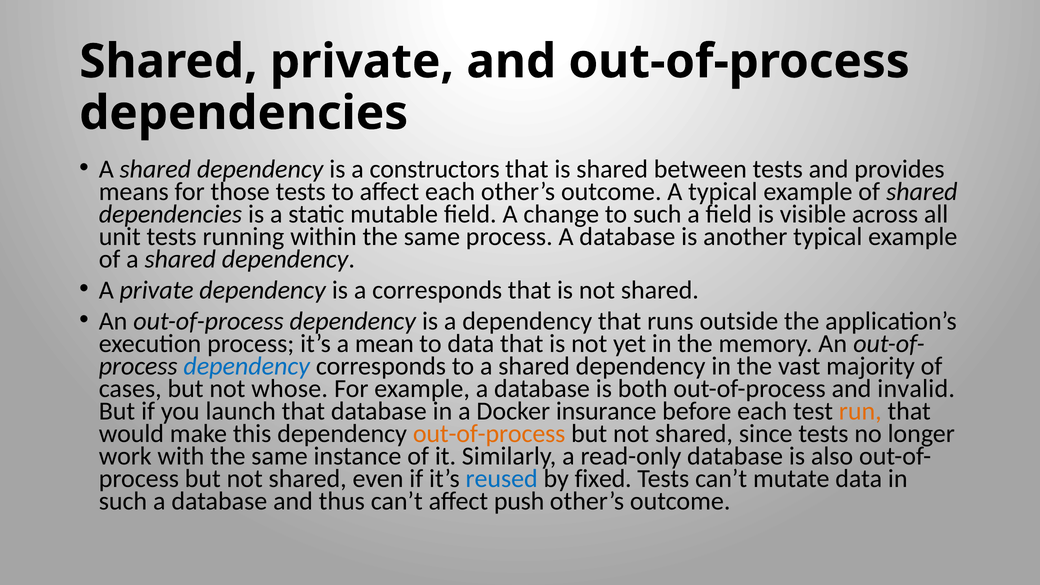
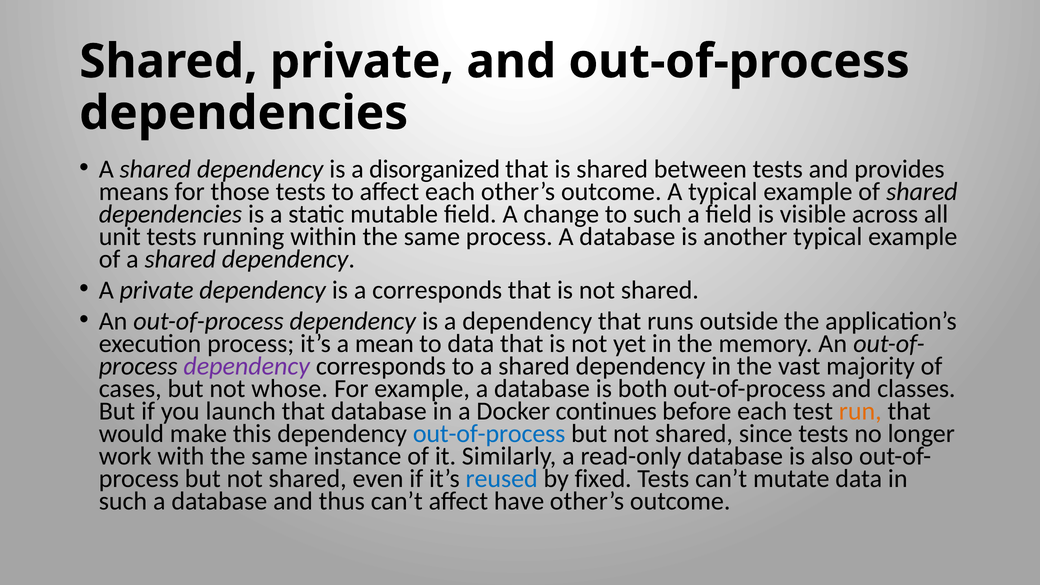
constructors: constructors -> disorganized
dependency at (247, 366) colour: blue -> purple
invalid: invalid -> classes
insurance: insurance -> continues
out-of-process at (489, 434) colour: orange -> blue
push: push -> have
